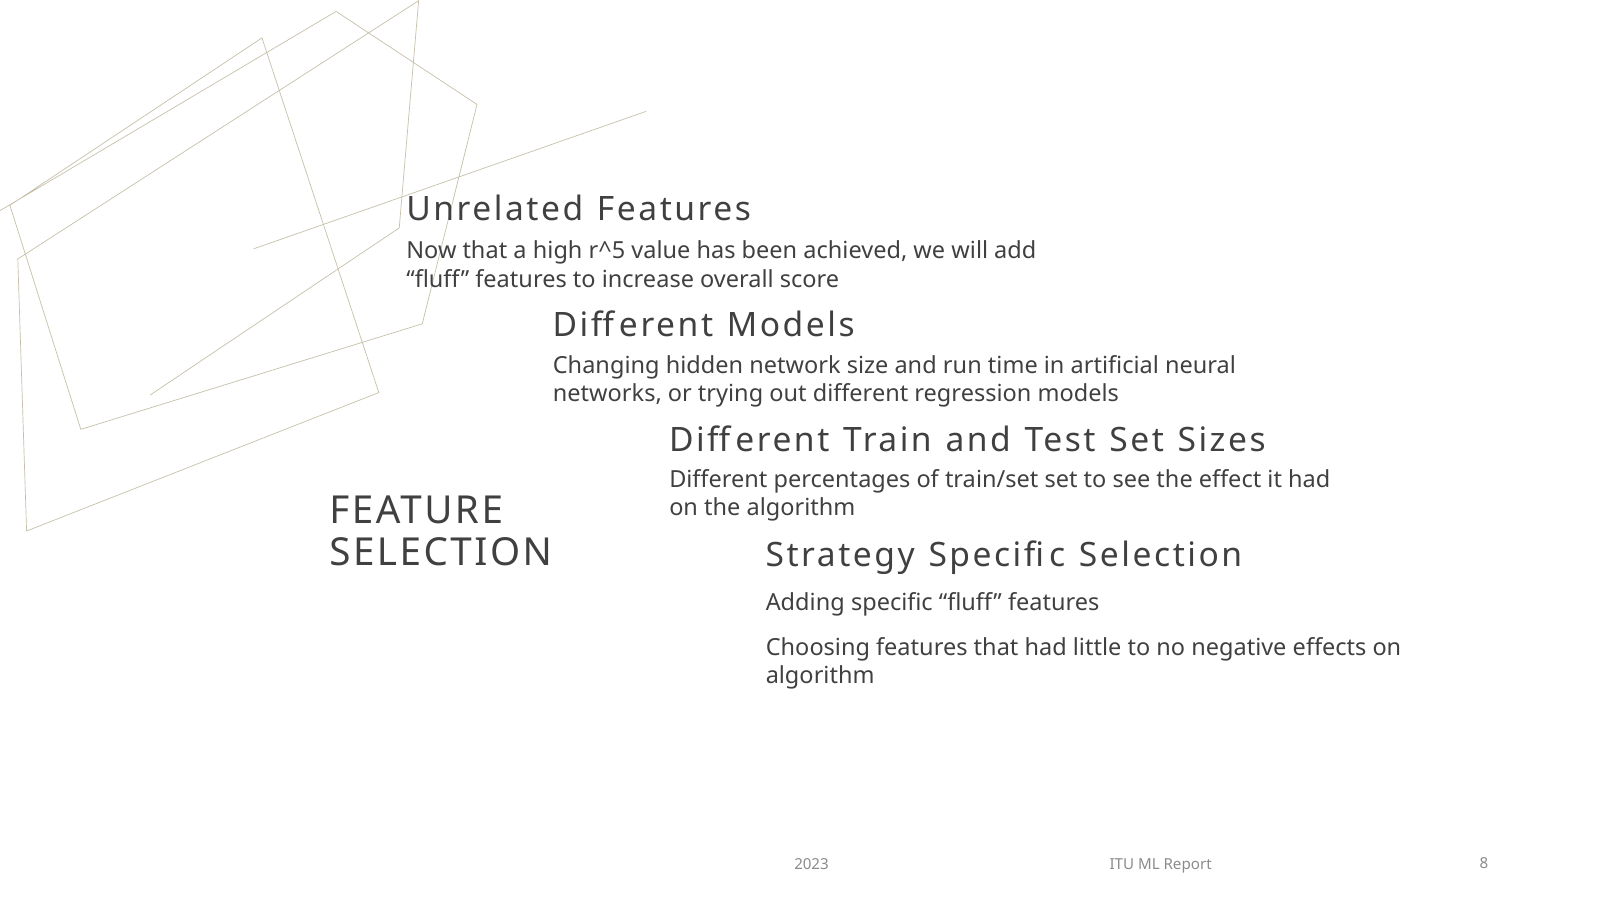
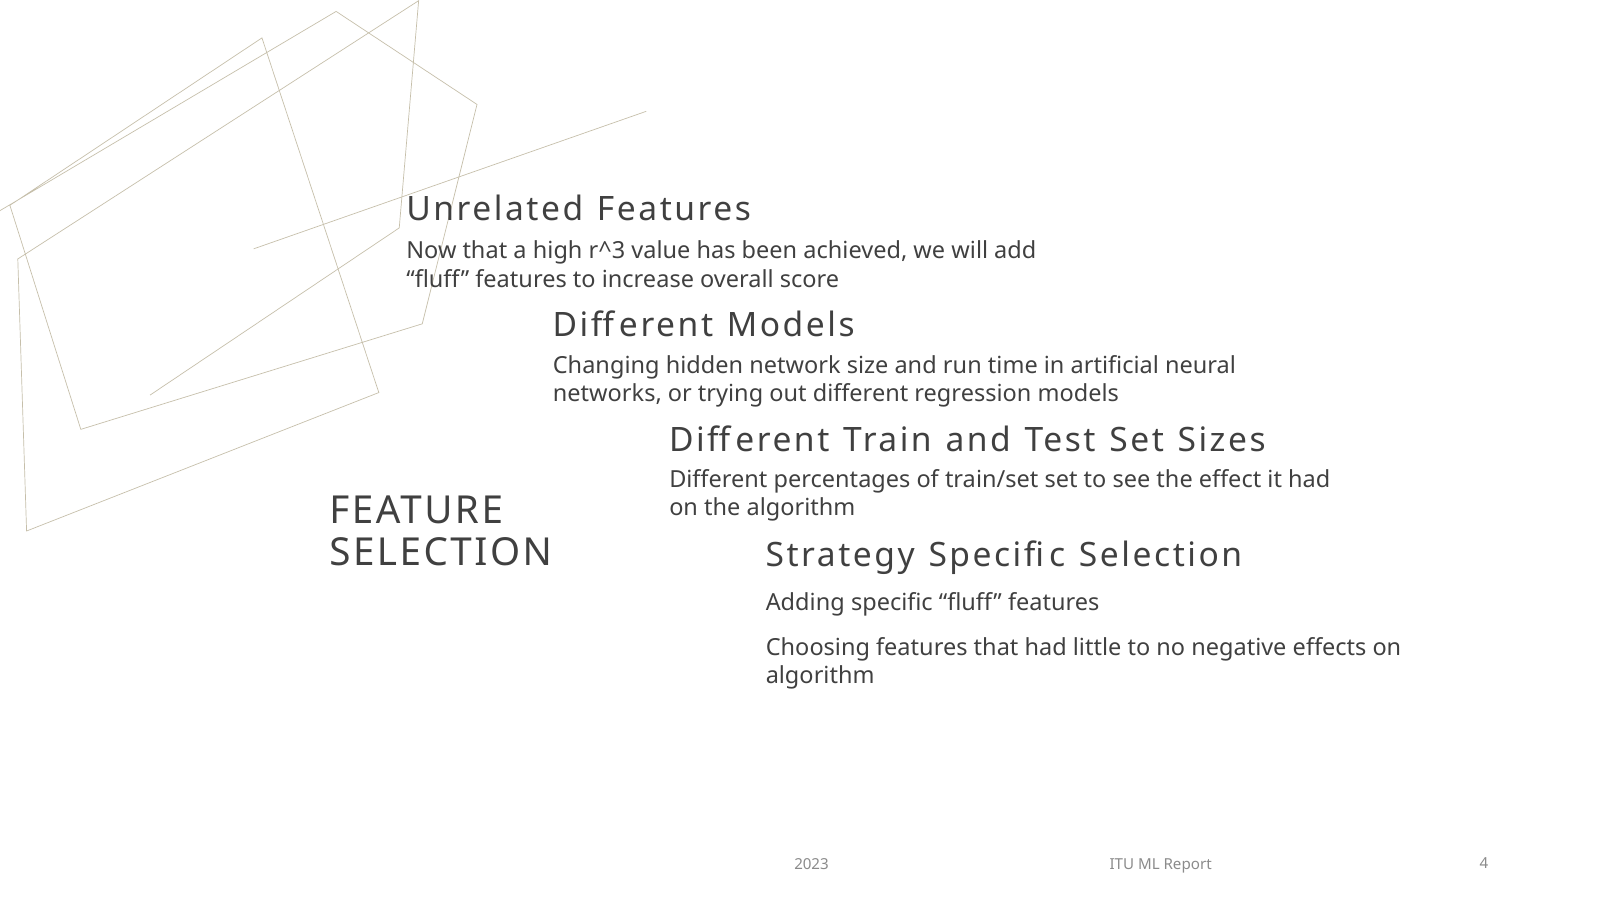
r^5: r^5 -> r^3
8: 8 -> 4
